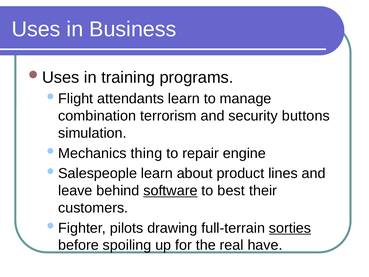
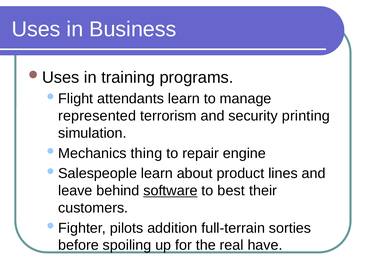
combination: combination -> represented
buttons: buttons -> printing
drawing: drawing -> addition
sorties underline: present -> none
